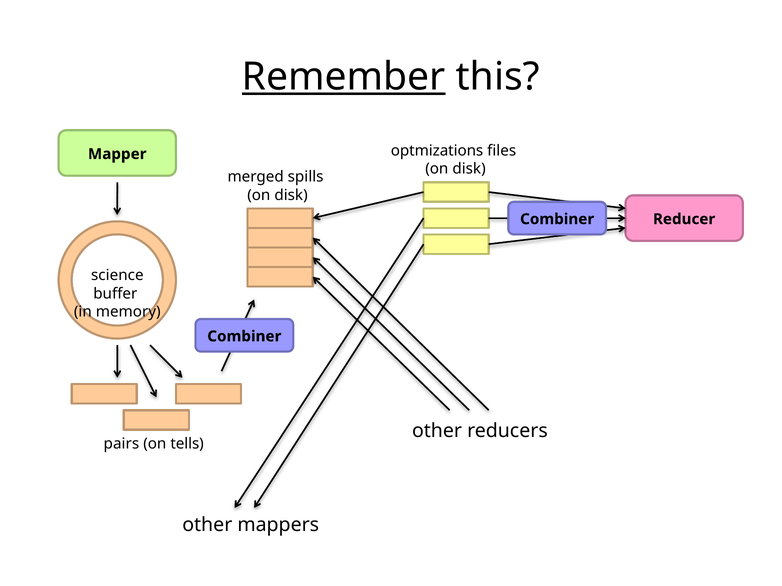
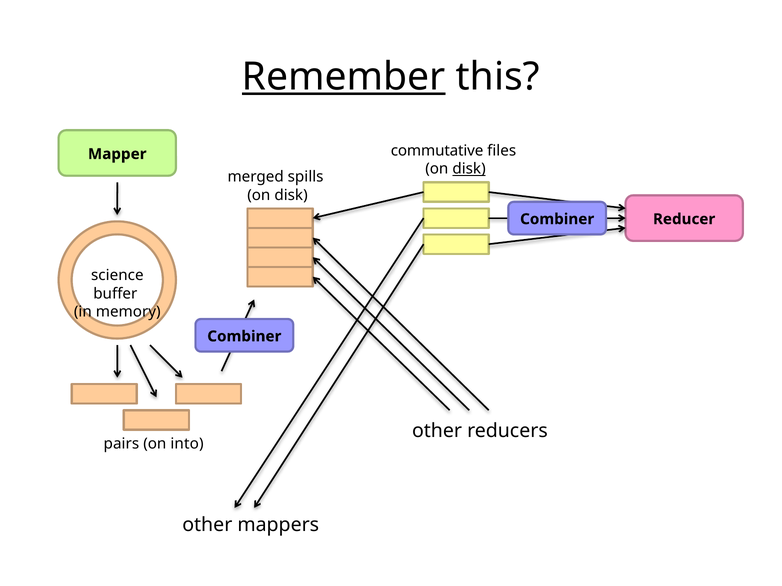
optmizations: optmizations -> commutative
disk at (469, 169) underline: none -> present
tells: tells -> into
